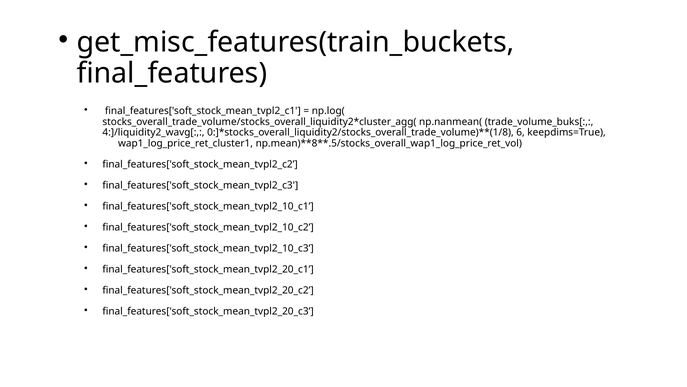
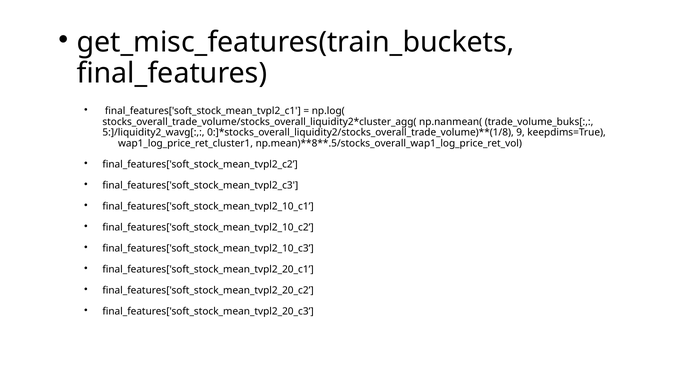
4:]/liquidity2_wavg[: 4:]/liquidity2_wavg[ -> 5:]/liquidity2_wavg[
6: 6 -> 9
